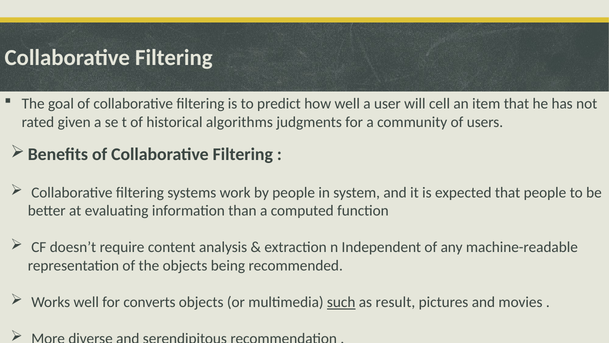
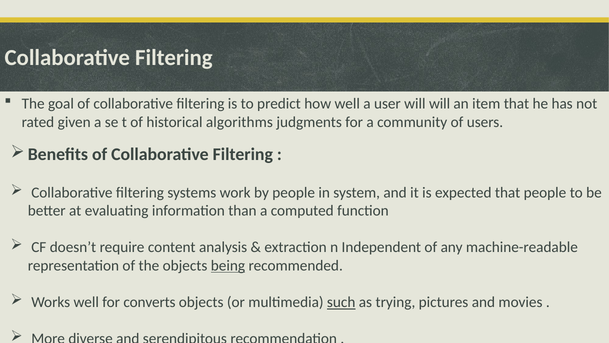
will cell: cell -> will
being underline: none -> present
result: result -> trying
